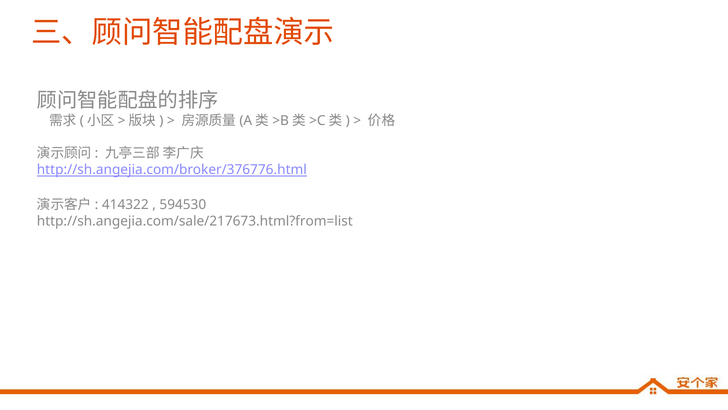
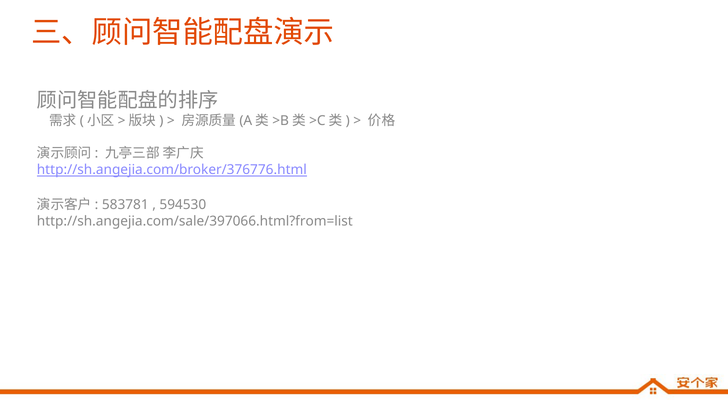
414322: 414322 -> 583781
http://sh.angejia.com/sale/217673.html?from=list: http://sh.angejia.com/sale/217673.html?from=list -> http://sh.angejia.com/sale/397066.html?from=list
